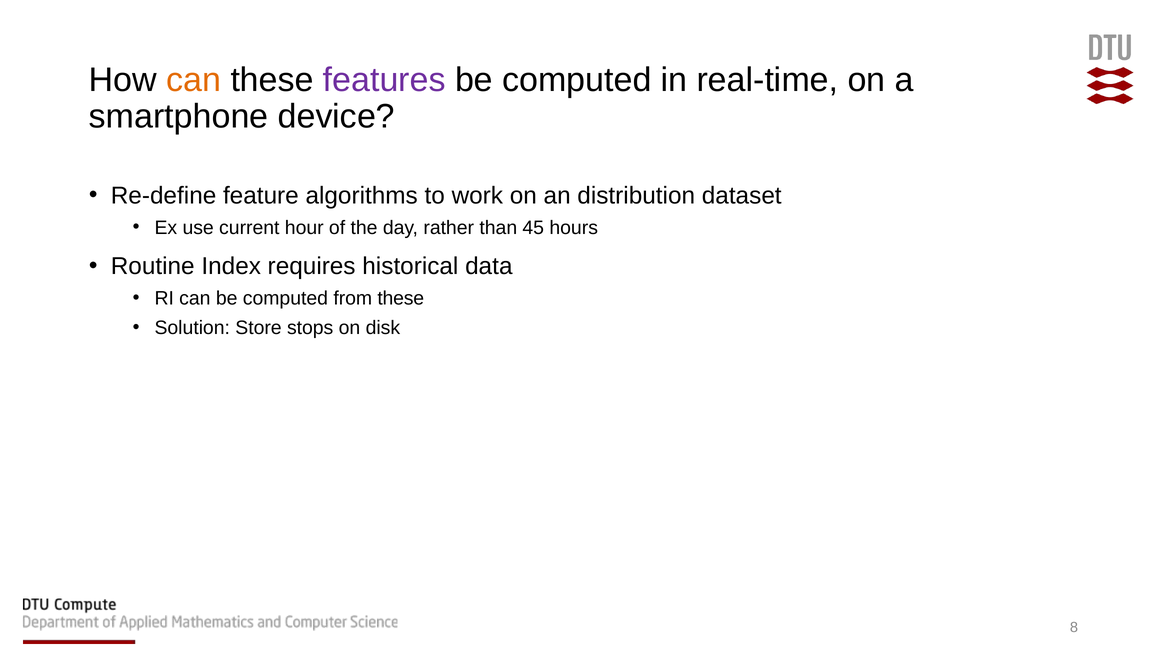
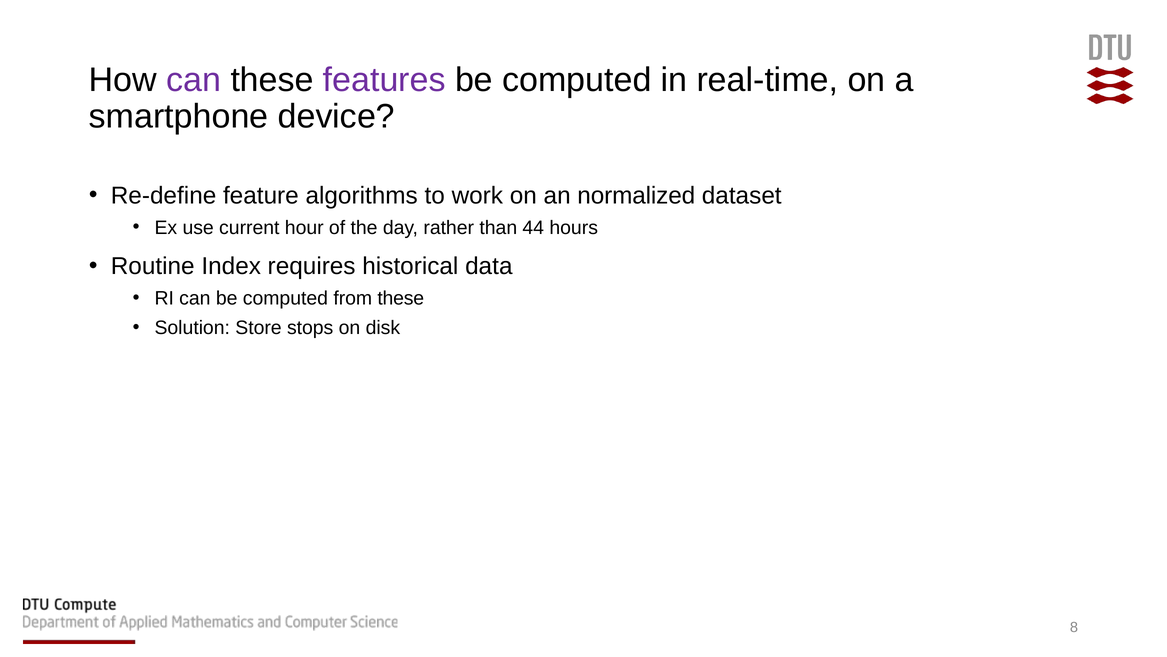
can at (194, 80) colour: orange -> purple
distribution: distribution -> normalized
45: 45 -> 44
